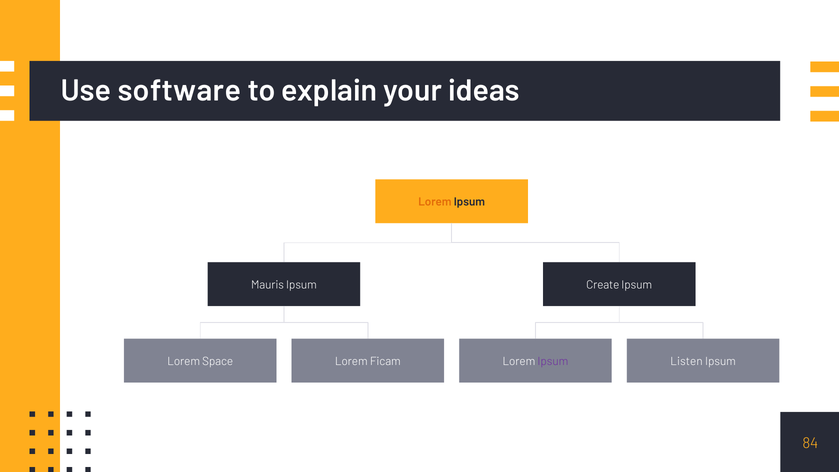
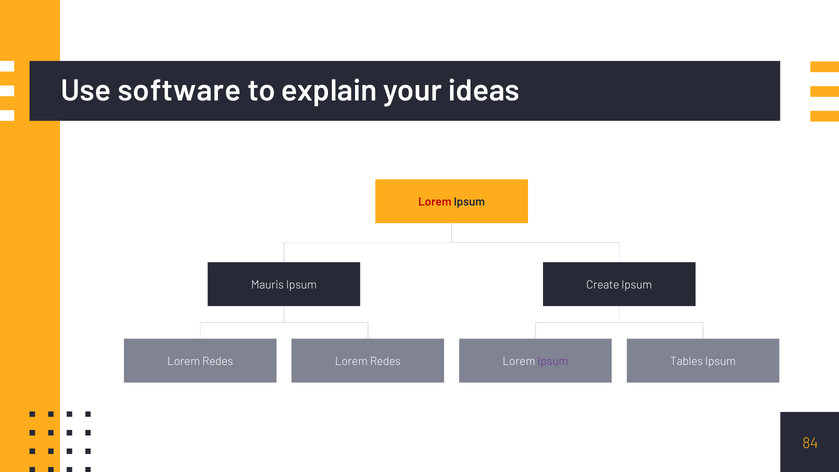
Lorem at (435, 202) colour: orange -> red
Space at (218, 361): Space -> Redes
Ficam at (385, 361): Ficam -> Redes
Listen: Listen -> Tables
